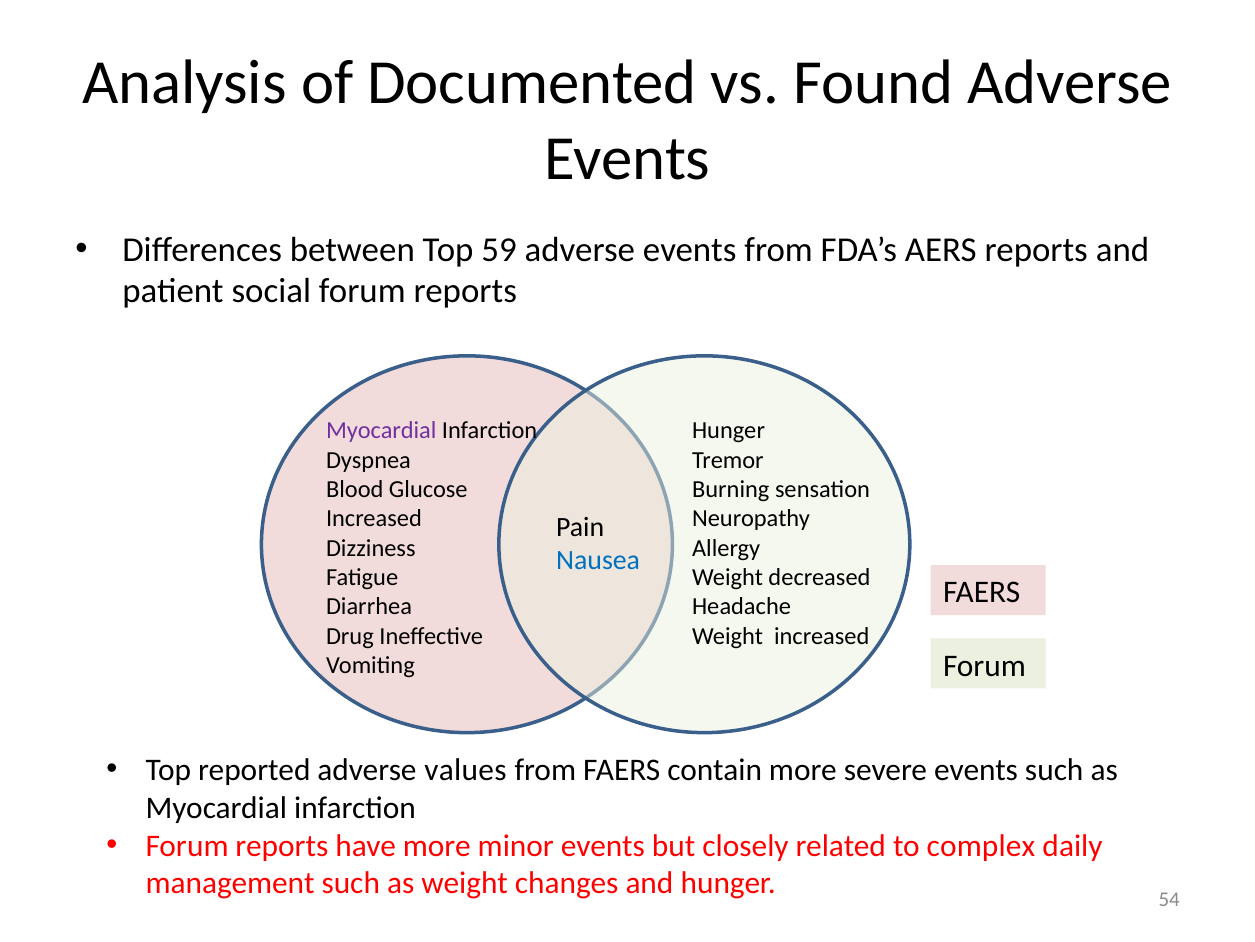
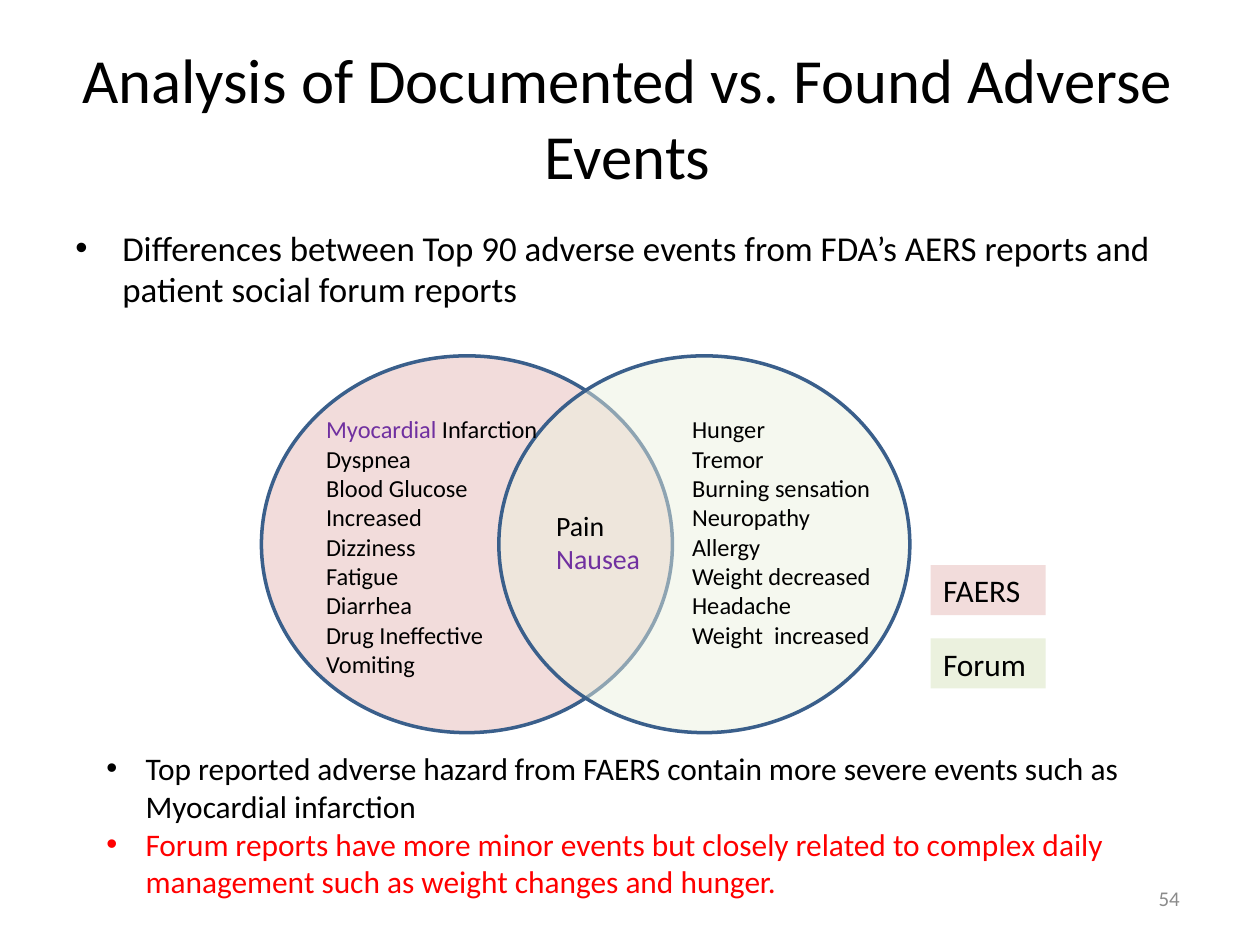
59: 59 -> 90
Nausea colour: blue -> purple
values: values -> hazard
